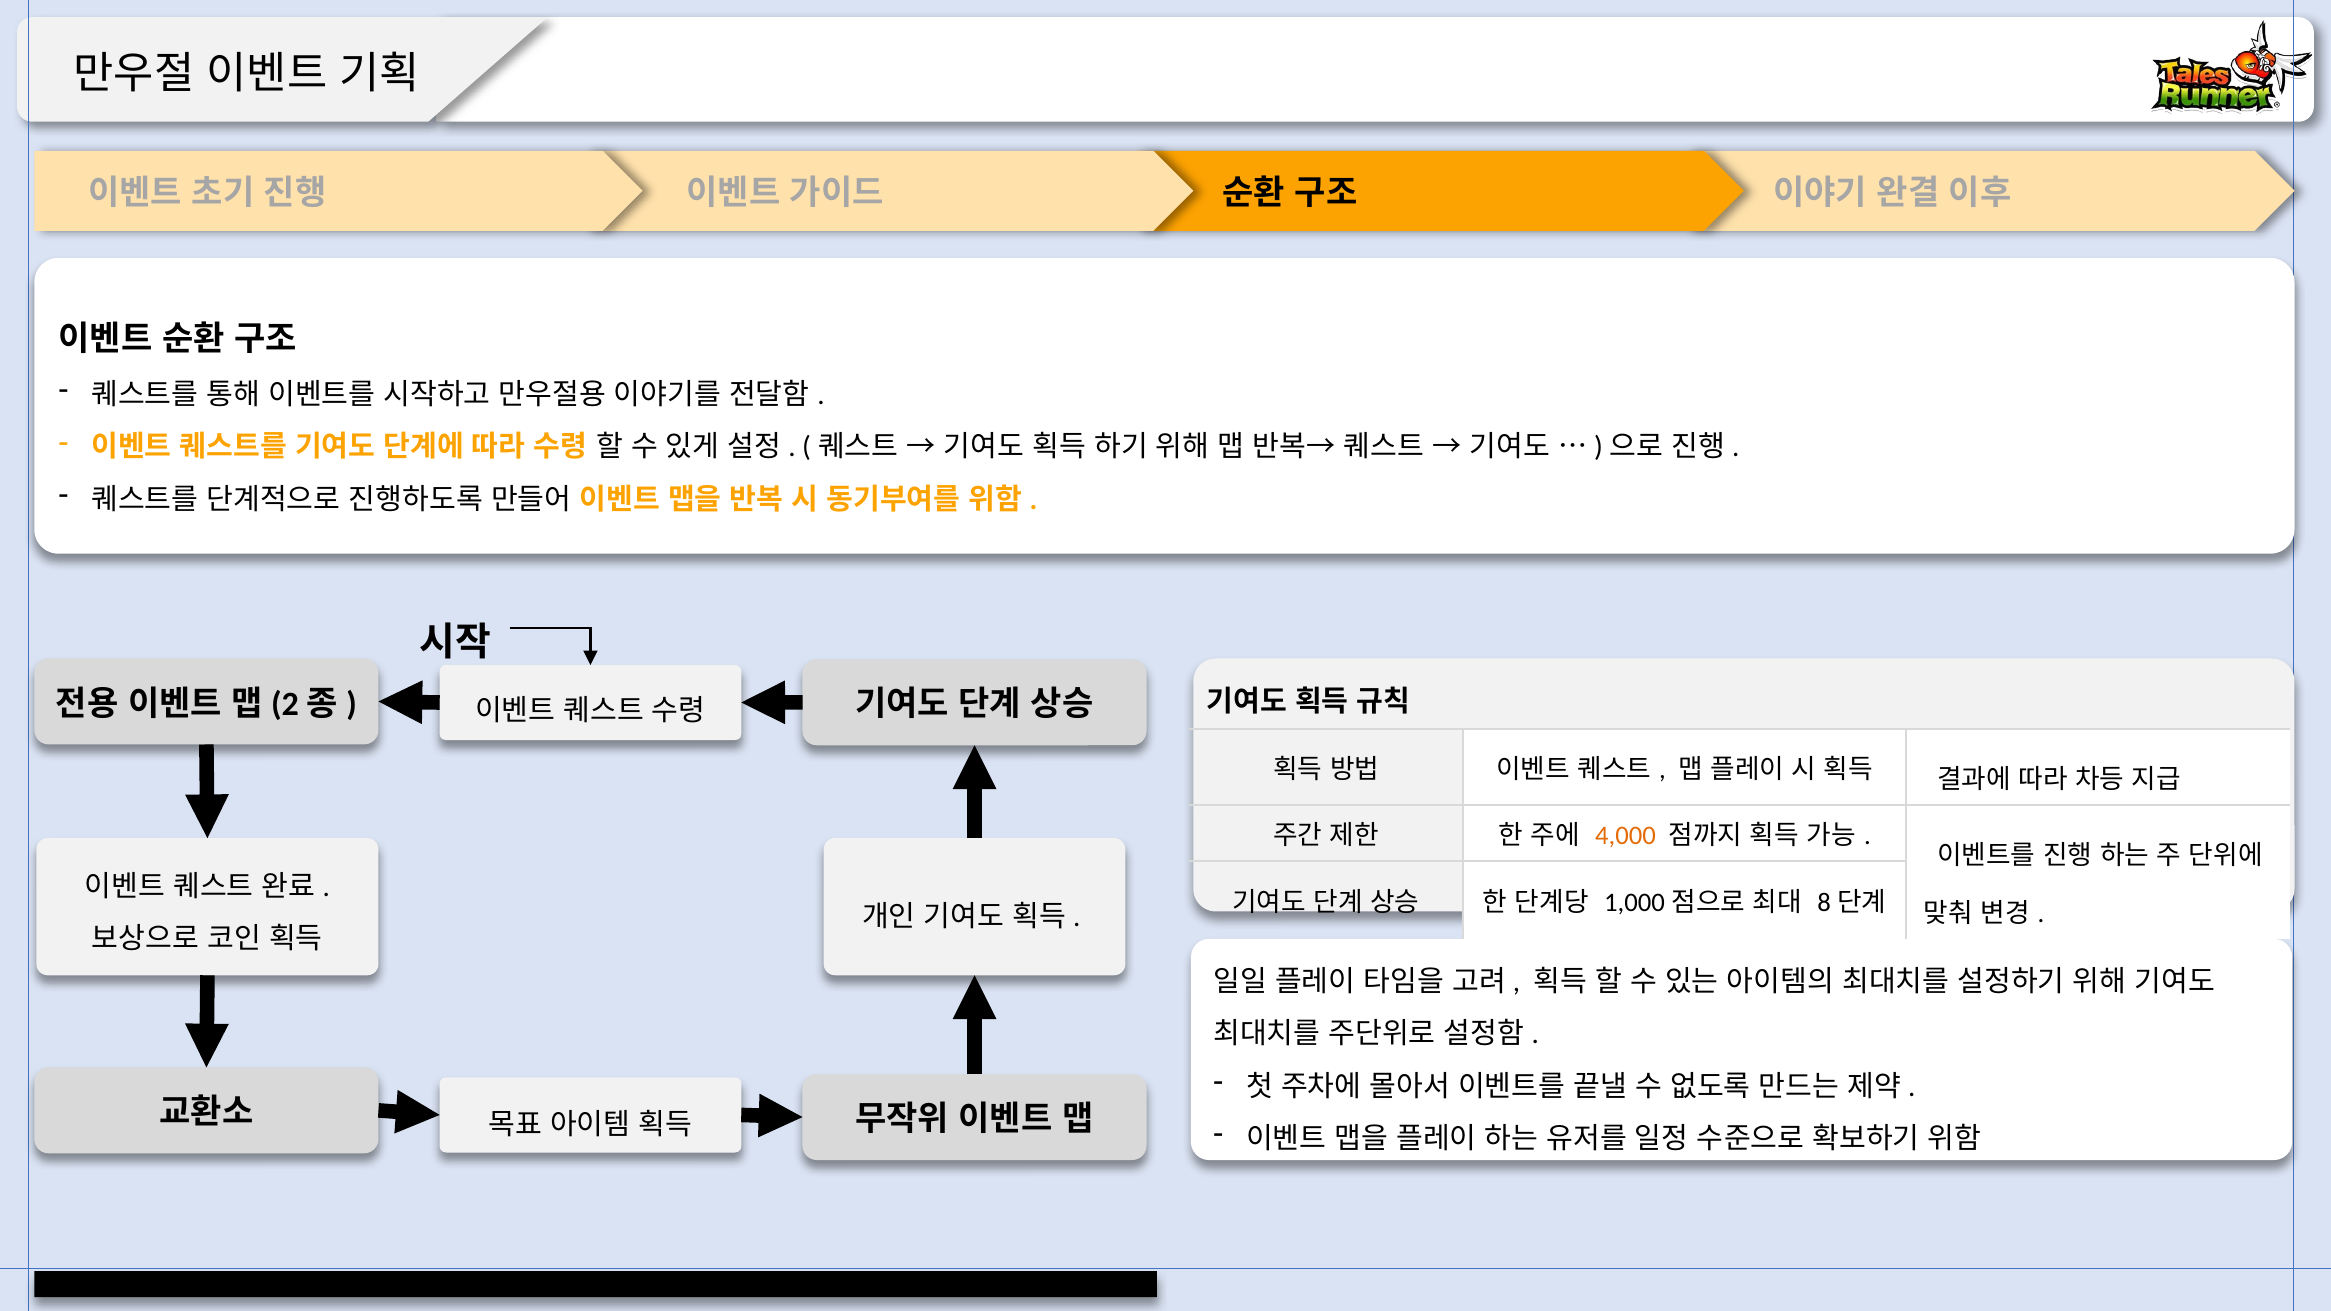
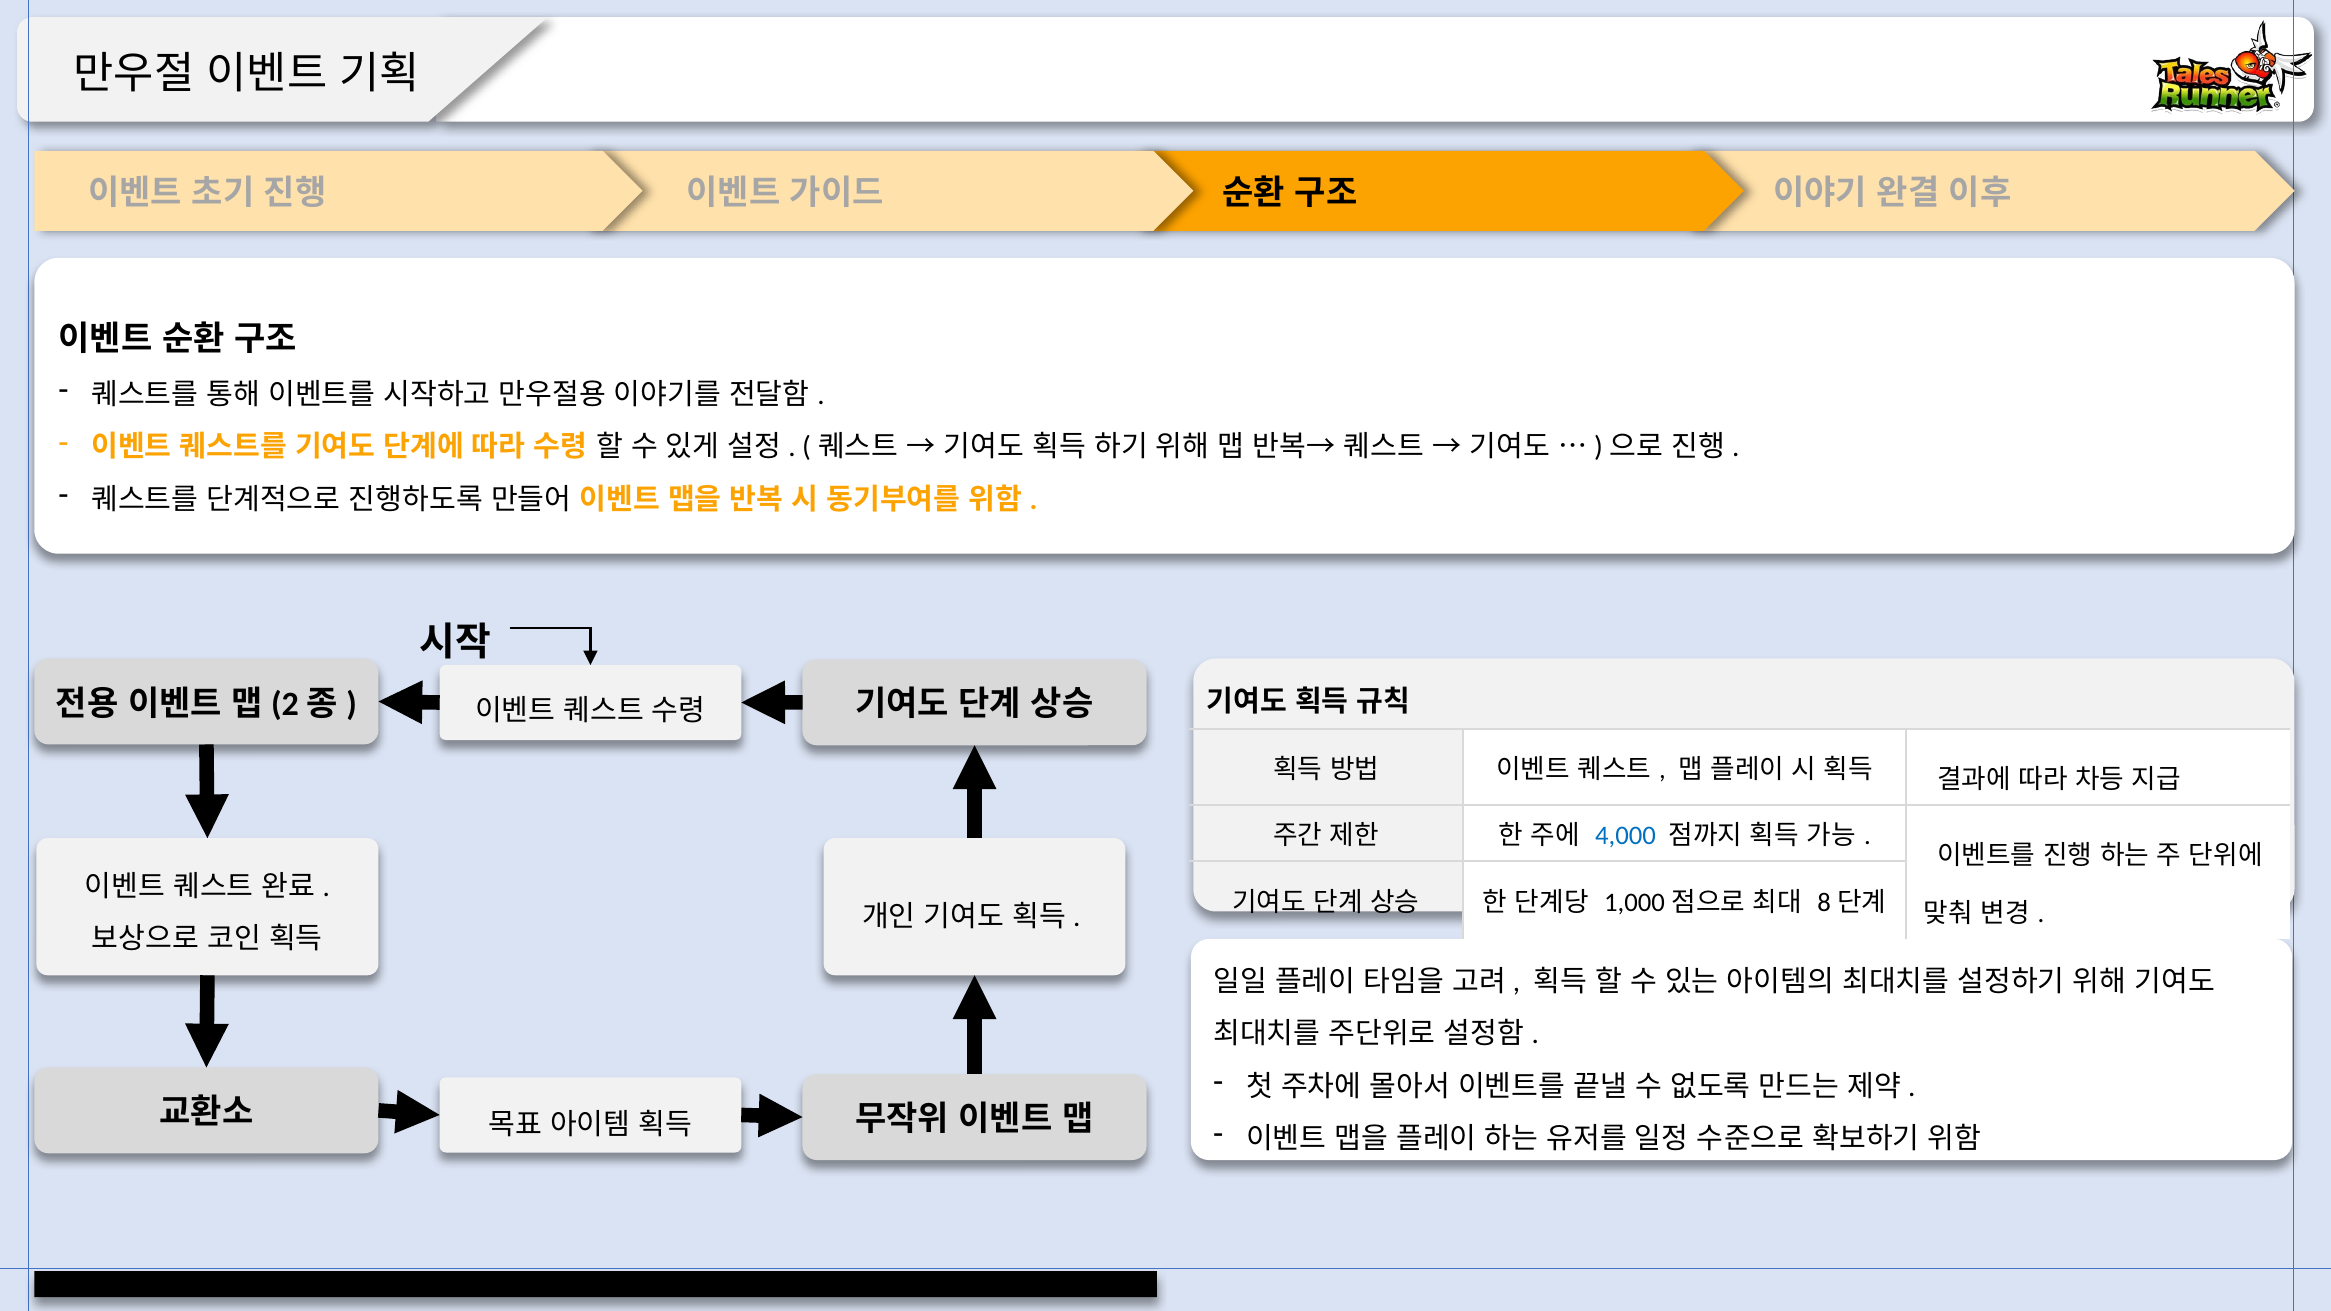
4,000 colour: orange -> blue
